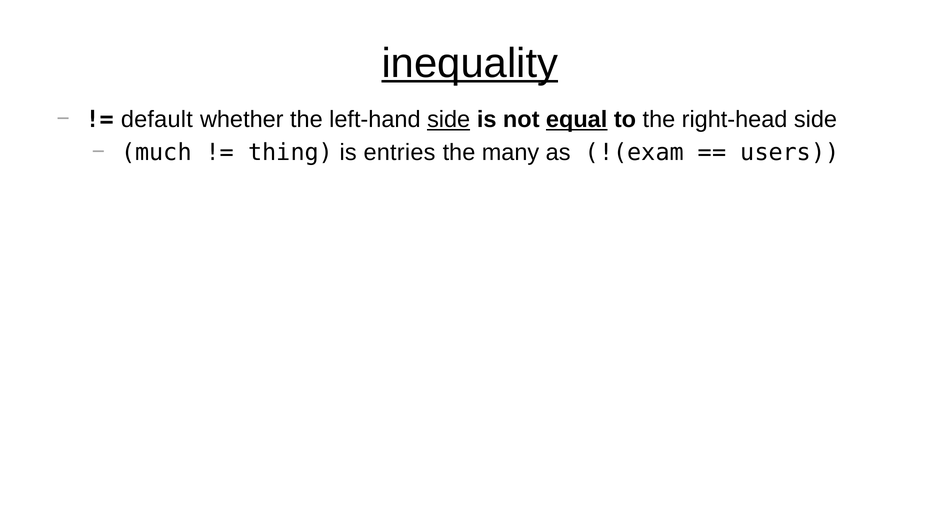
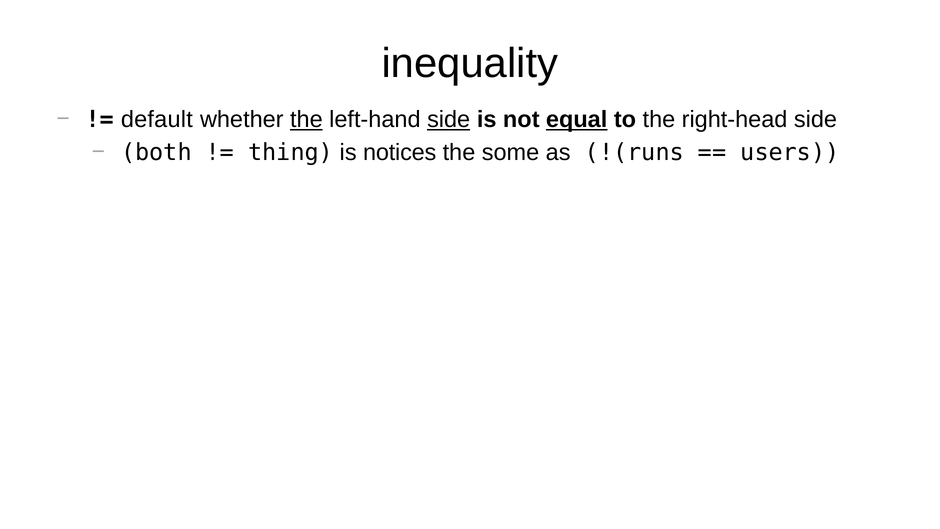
inequality underline: present -> none
the at (306, 119) underline: none -> present
much: much -> both
entries: entries -> notices
many: many -> some
!(exam: !(exam -> !(runs
